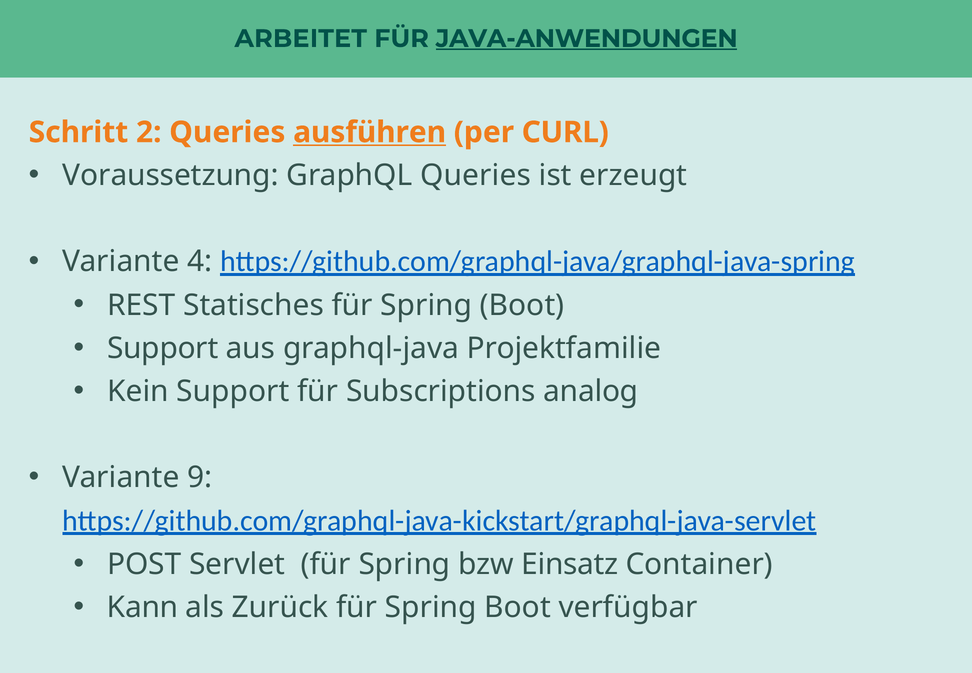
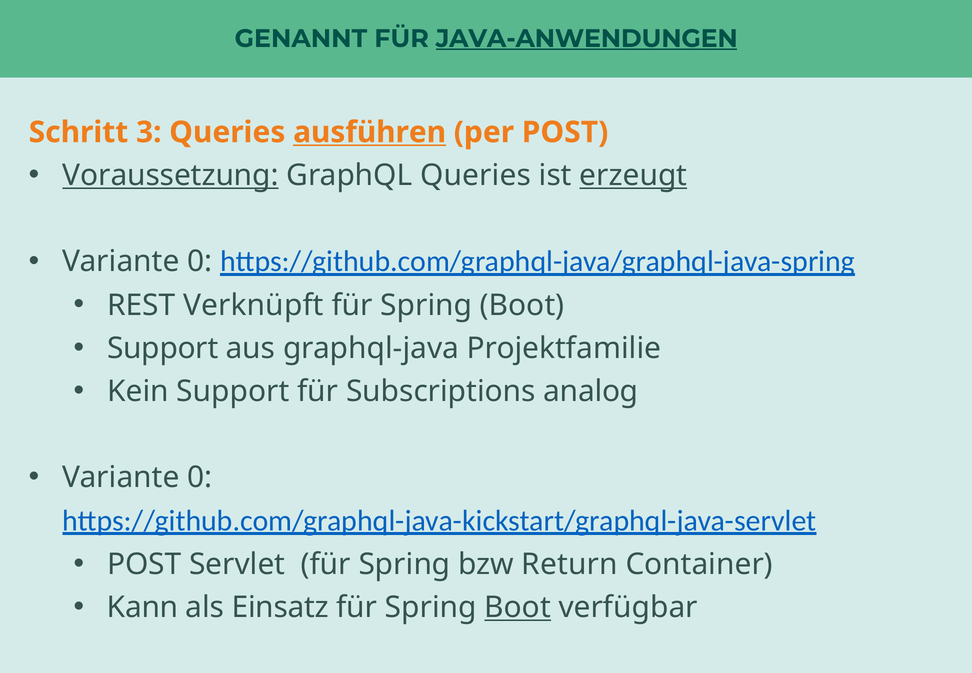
ARBEITET: ARBEITET -> GENANNT
2: 2 -> 3
per CURL: CURL -> POST
Voraussetzung underline: none -> present
erzeugt underline: none -> present
4 at (200, 262): 4 -> 0
Statisches: Statisches -> Verknüpft
9 at (200, 477): 9 -> 0
Einsatz: Einsatz -> Return
Zurück: Zurück -> Einsatz
Boot at (518, 607) underline: none -> present
